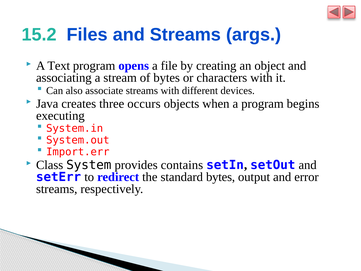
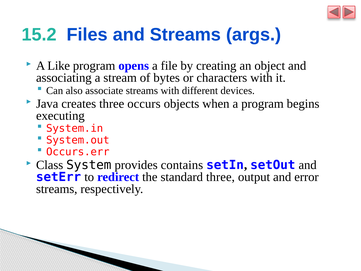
Text: Text -> Like
Import.err: Import.err -> Occurs.err
standard bytes: bytes -> three
